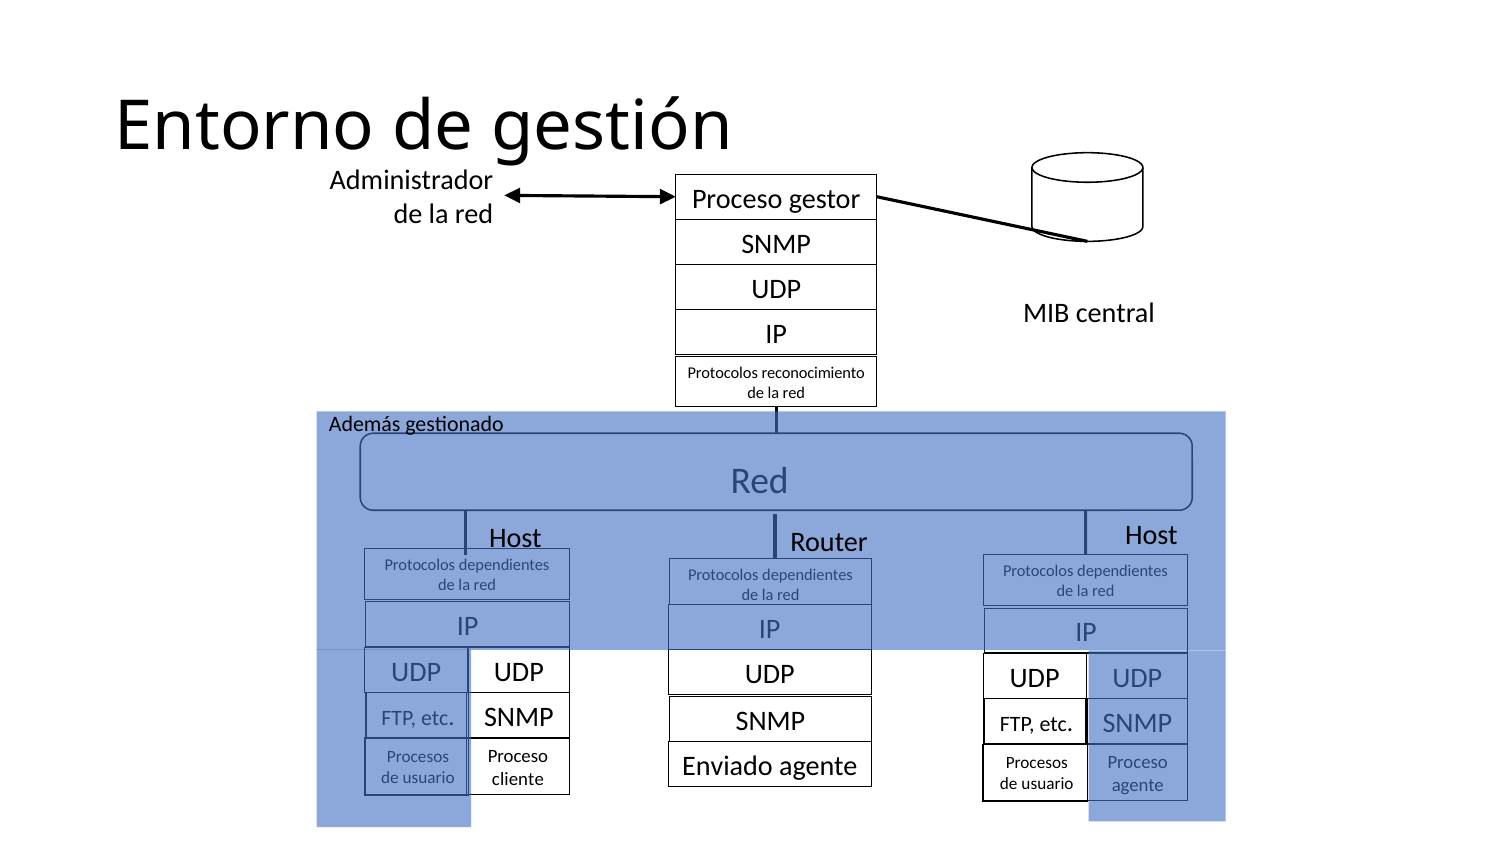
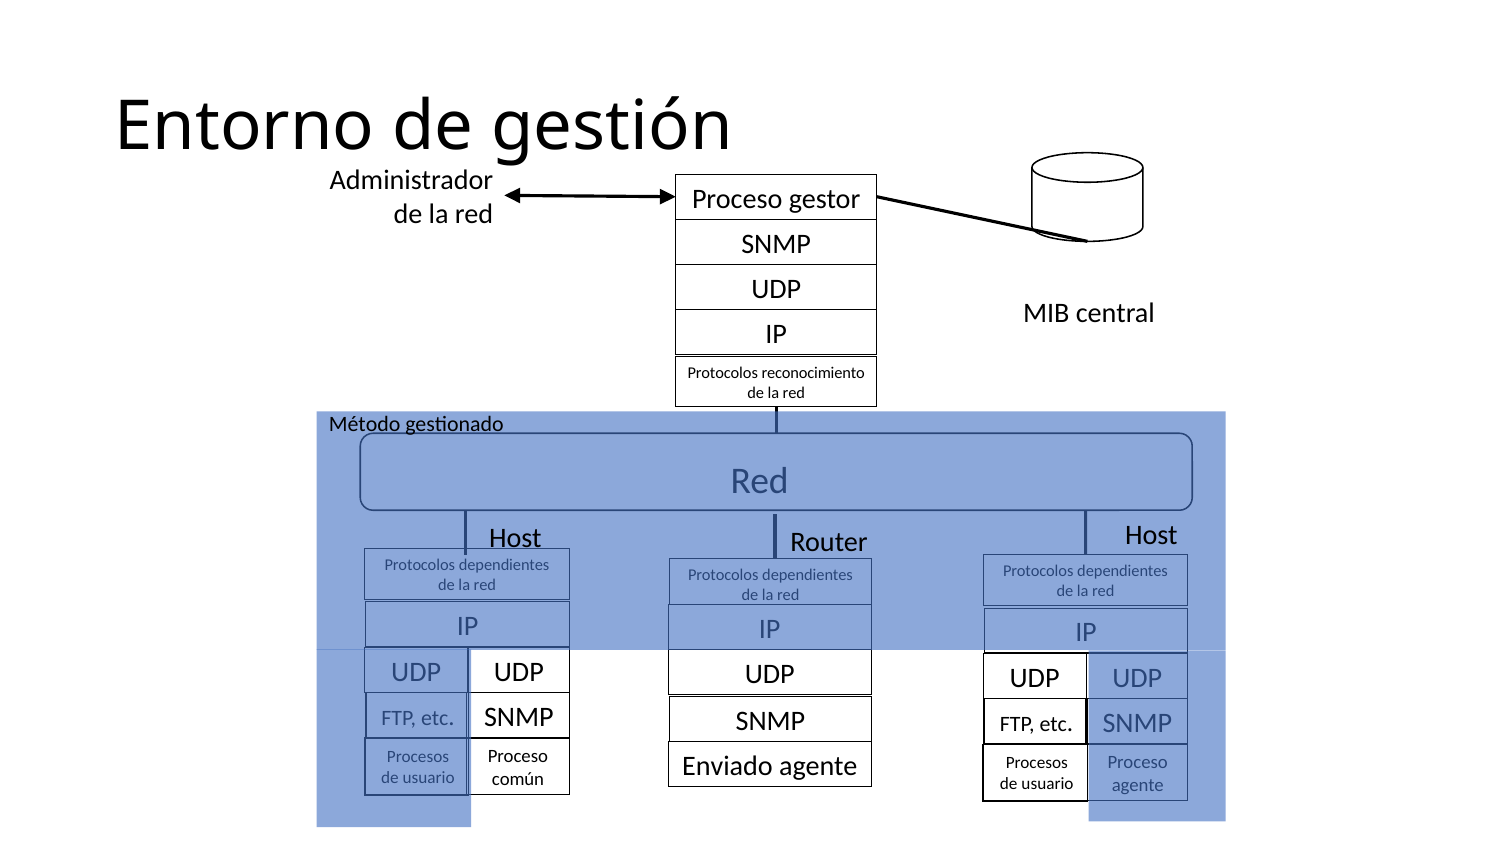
Además: Además -> Método
cliente: cliente -> común
